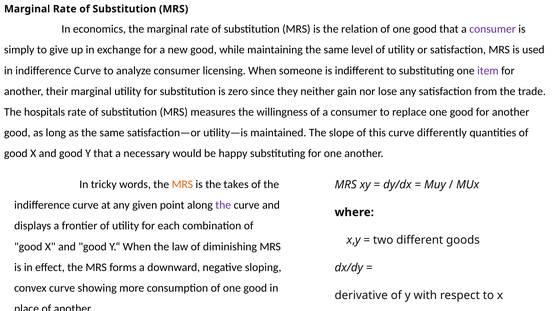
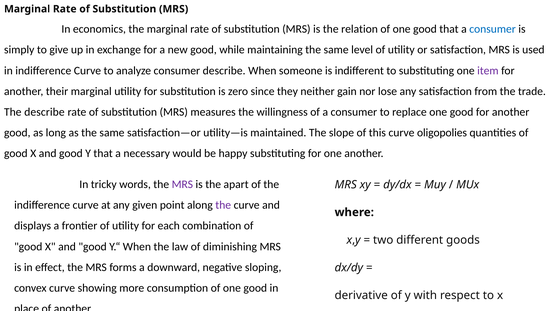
consumer at (493, 29) colour: purple -> blue
consumer licensing: licensing -> describe
The hospitals: hospitals -> describe
differently: differently -> oligopolies
MRS at (182, 184) colour: orange -> purple
takes: takes -> apart
